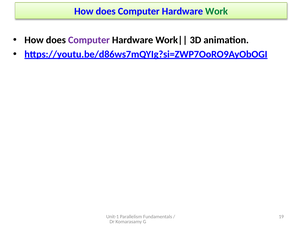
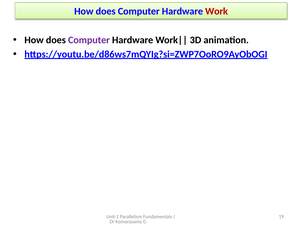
Work colour: green -> red
